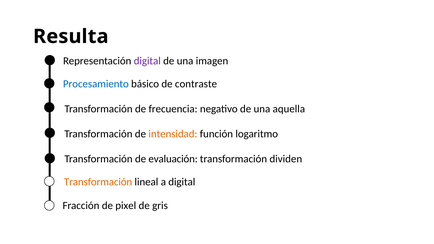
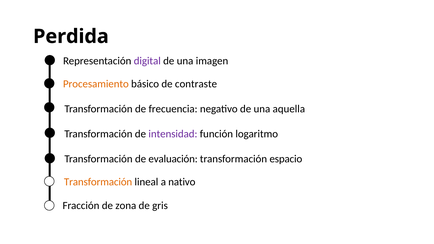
Resulta: Resulta -> Perdida
Procesamiento colour: blue -> orange
intensidad colour: orange -> purple
dividen: dividen -> espacio
a digital: digital -> nativo
pixel: pixel -> zona
